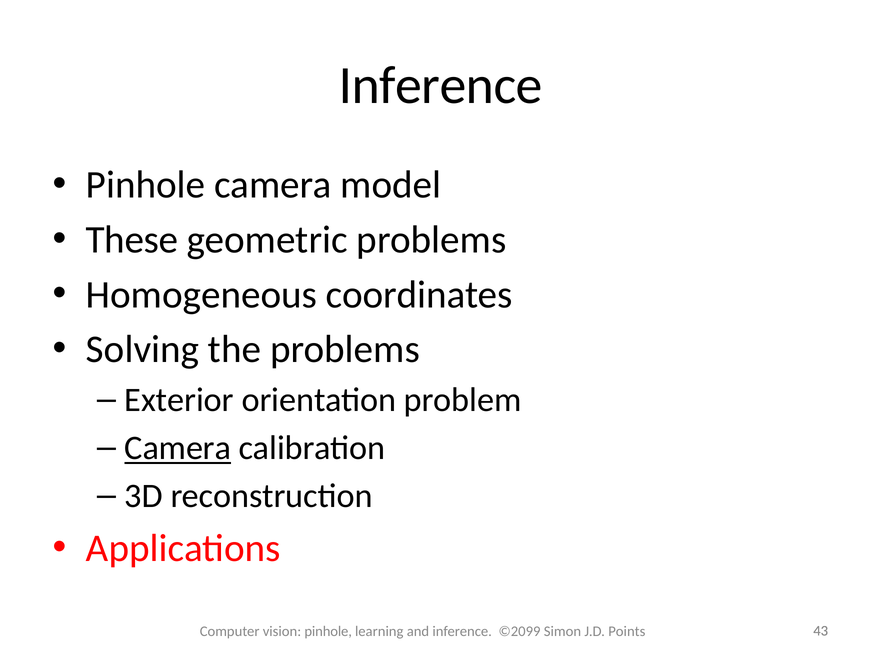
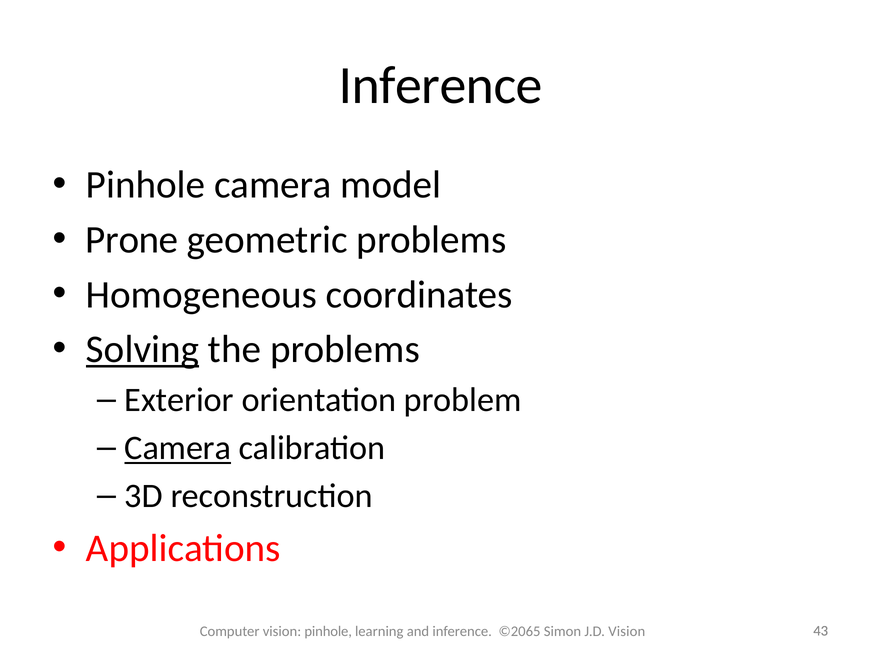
These: These -> Prone
Solving underline: none -> present
©2099: ©2099 -> ©2065
J.D Points: Points -> Vision
